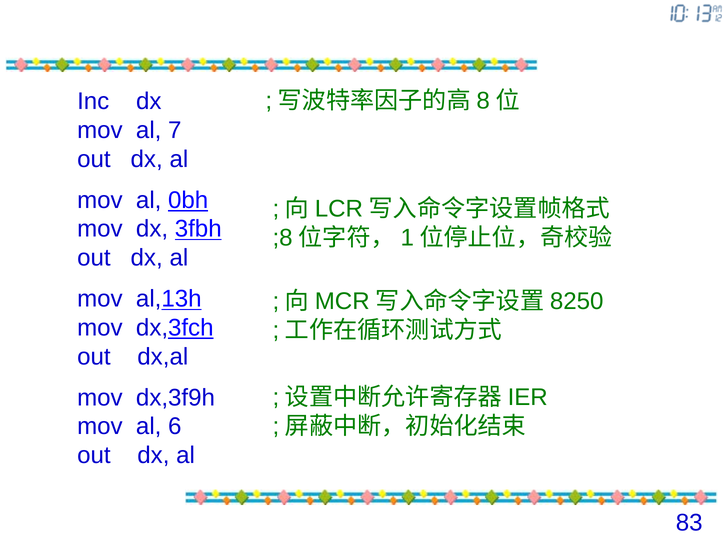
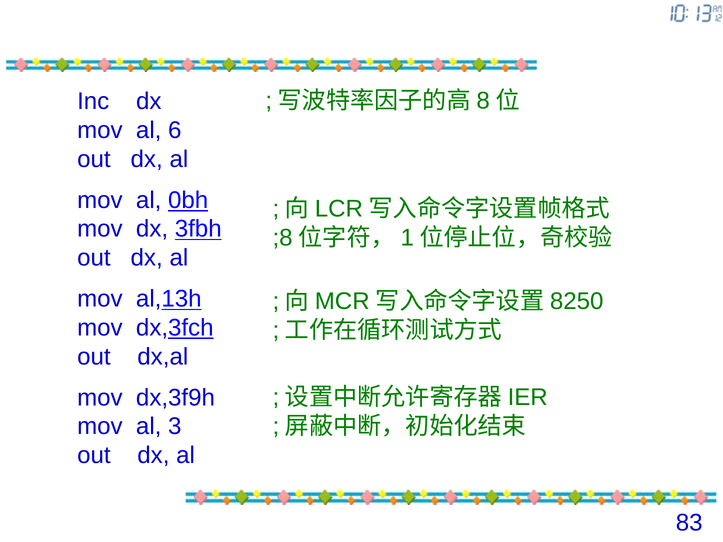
7: 7 -> 6
6: 6 -> 3
